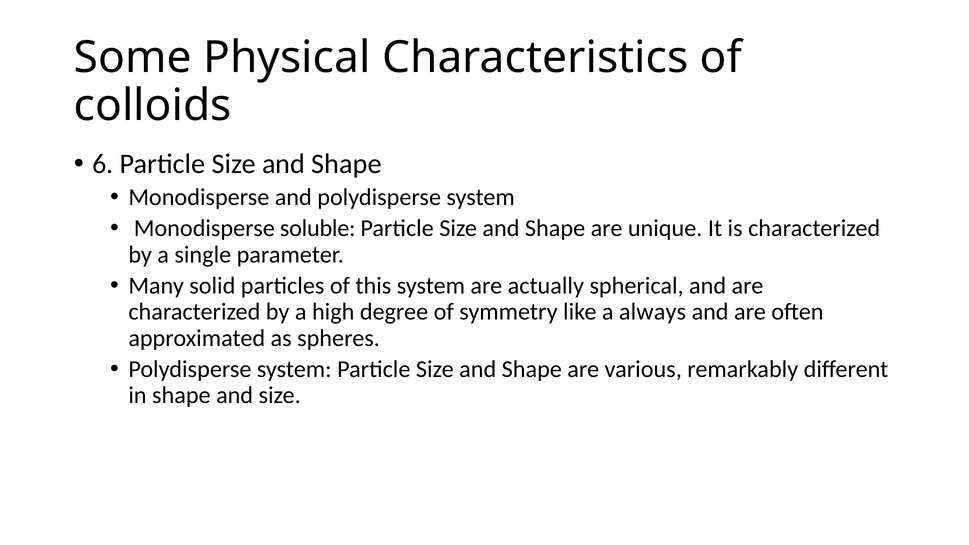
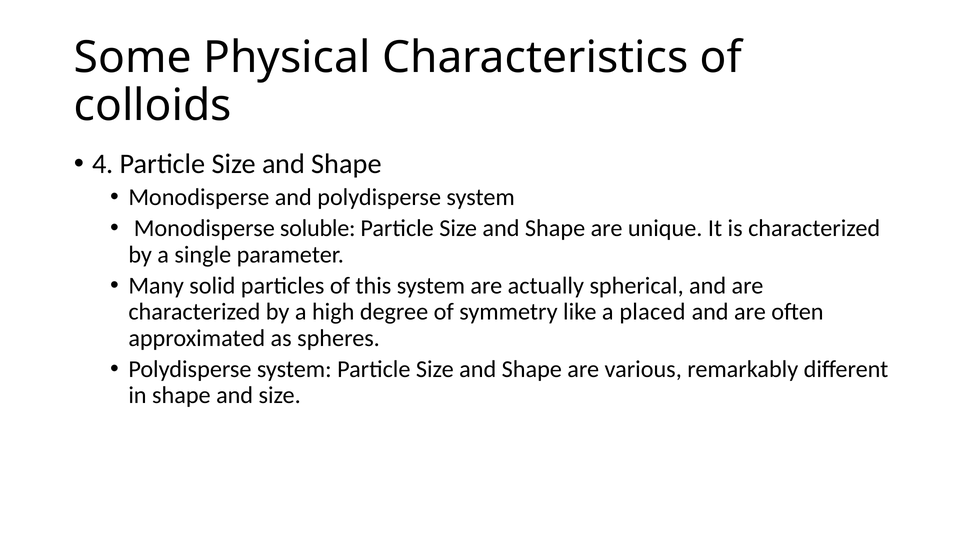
6: 6 -> 4
always: always -> placed
